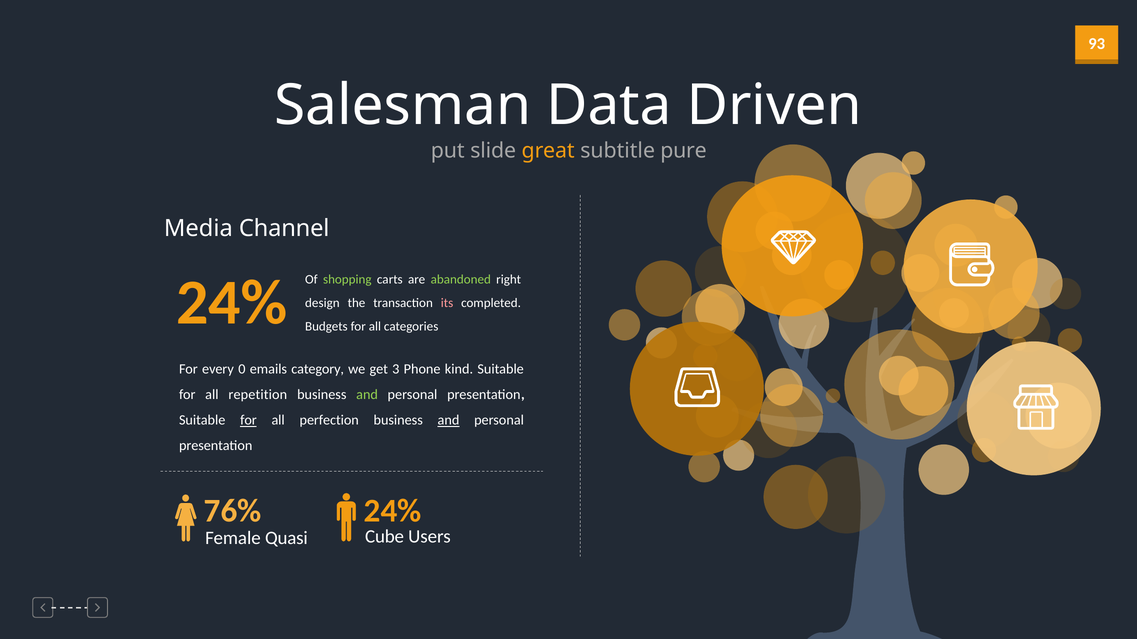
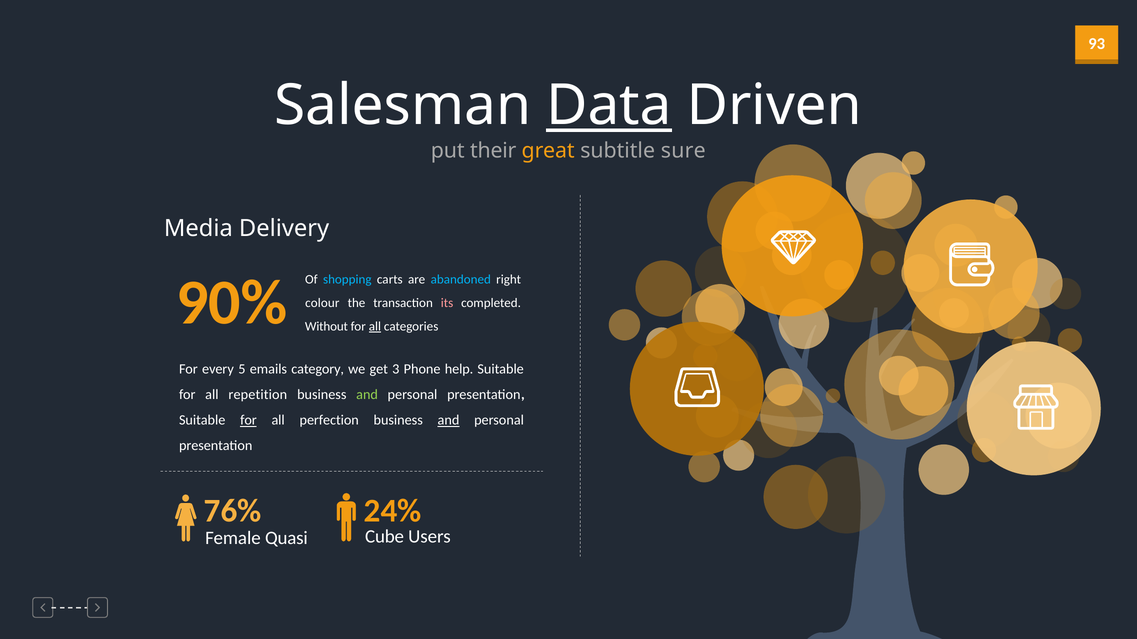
Data underline: none -> present
slide: slide -> their
pure: pure -> sure
Channel: Channel -> Delivery
shopping colour: light green -> light blue
abandoned colour: light green -> light blue
24% at (232, 303): 24% -> 90%
design: design -> colour
Budgets: Budgets -> Without
all at (375, 327) underline: none -> present
0: 0 -> 5
kind: kind -> help
